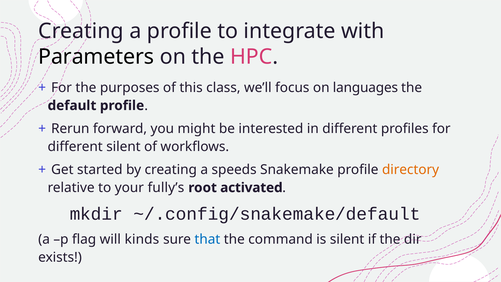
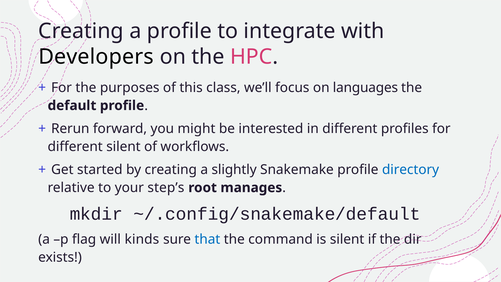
Parameters: Parameters -> Developers
speeds: speeds -> slightly
directory colour: orange -> blue
fully’s: fully’s -> step’s
activated: activated -> manages
